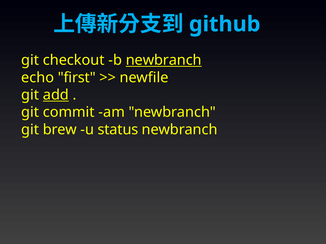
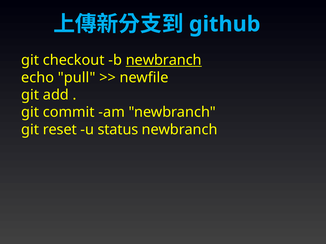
first: first -> pull
add underline: present -> none
brew: brew -> reset
